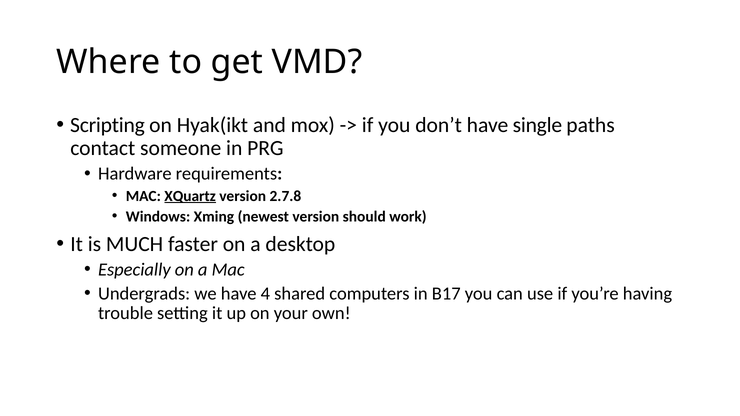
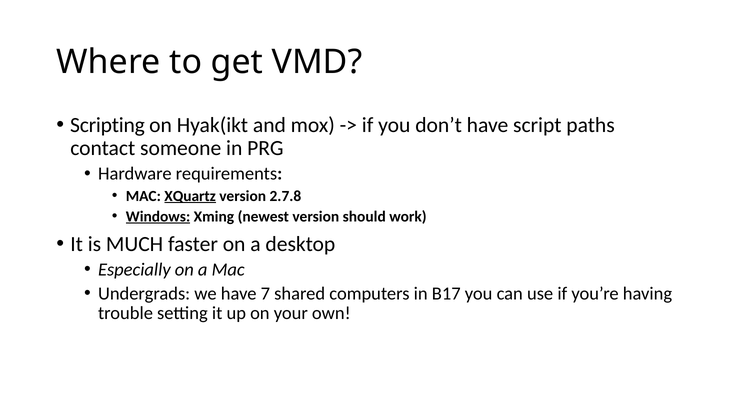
single: single -> script
Windows underline: none -> present
4: 4 -> 7
